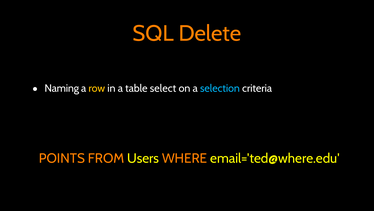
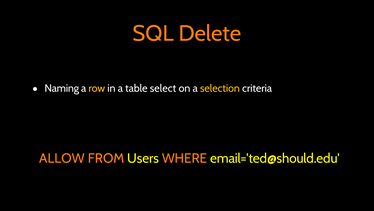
selection colour: light blue -> yellow
POINTS: POINTS -> ALLOW
email='ted@where.edu: email='ted@where.edu -> email='ted@should.edu
